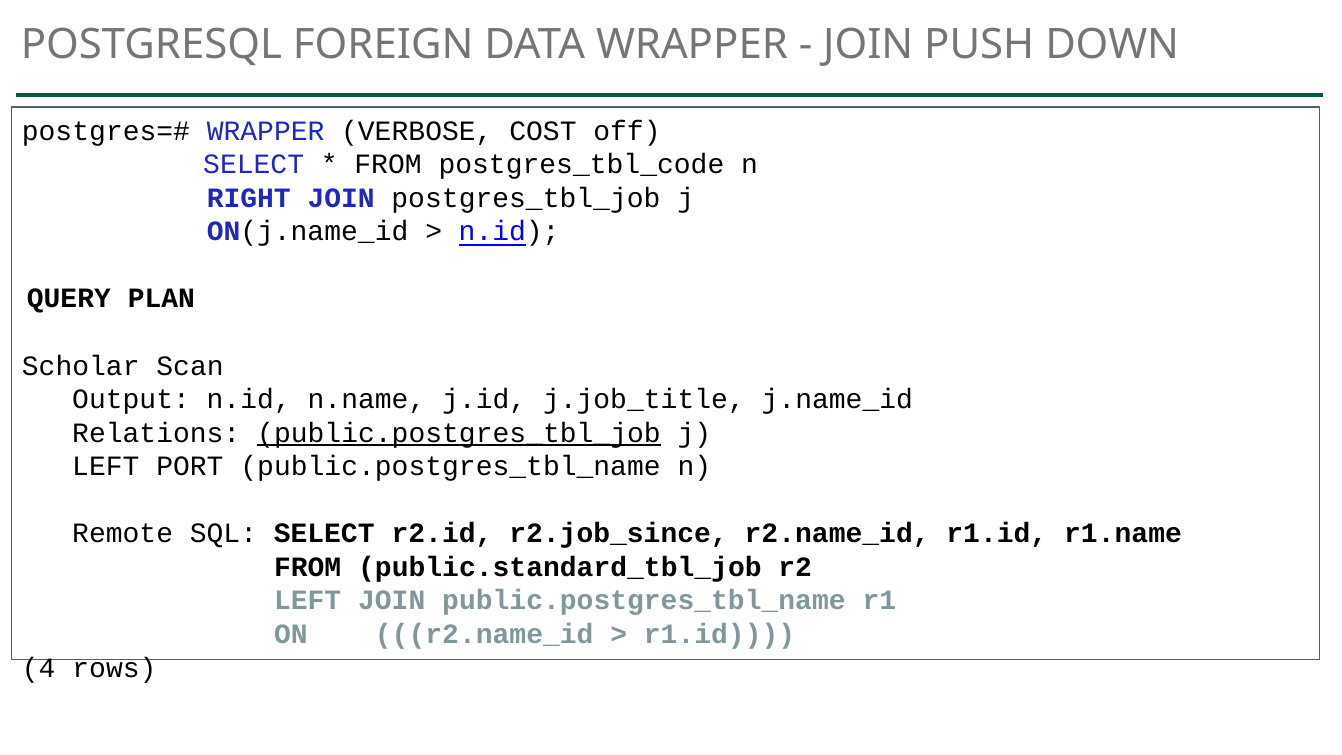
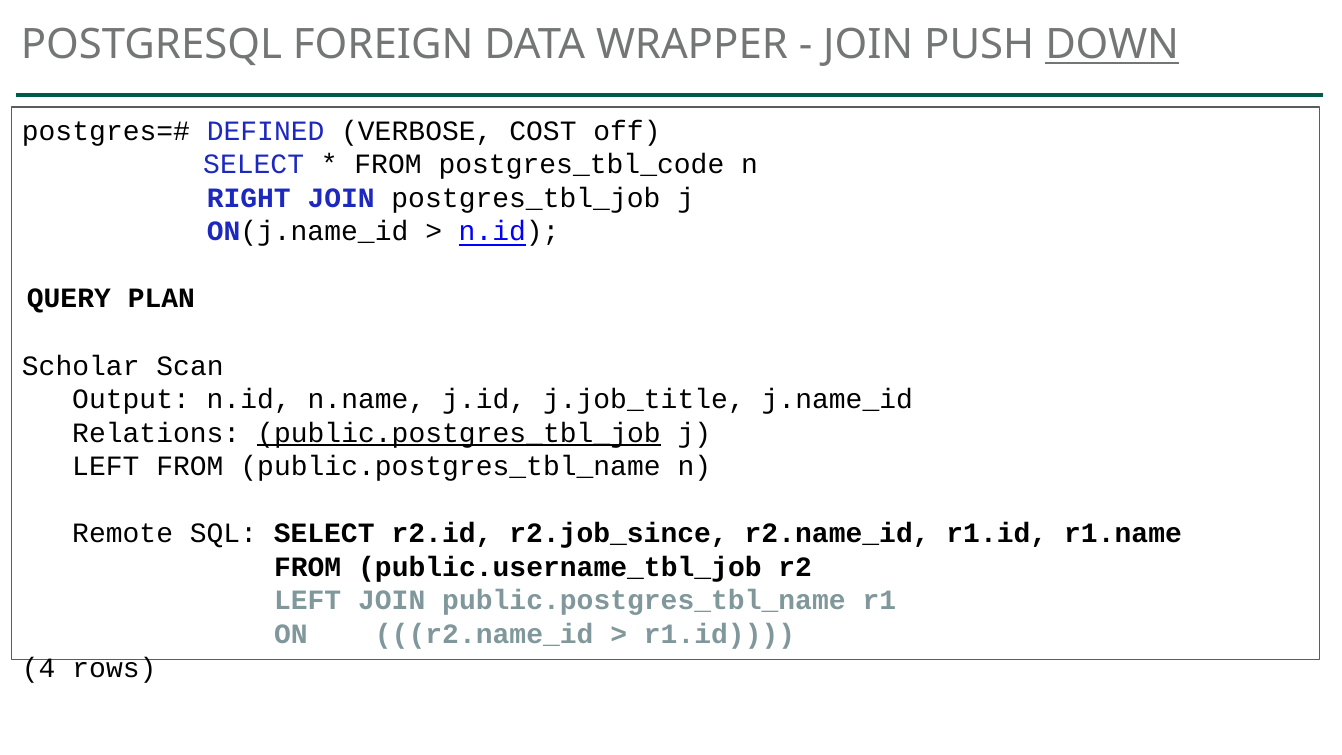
DOWN underline: none -> present
WRAPPER at (266, 131): WRAPPER -> DEFINED
LEFT PORT: PORT -> FROM
public.standard_tbl_job: public.standard_tbl_job -> public.username_tbl_job
